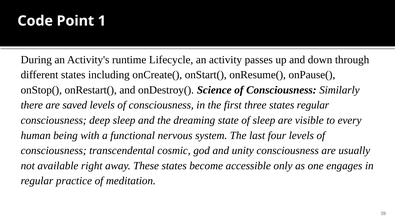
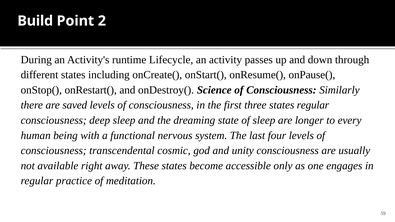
Code: Code -> Build
1: 1 -> 2
visible: visible -> longer
